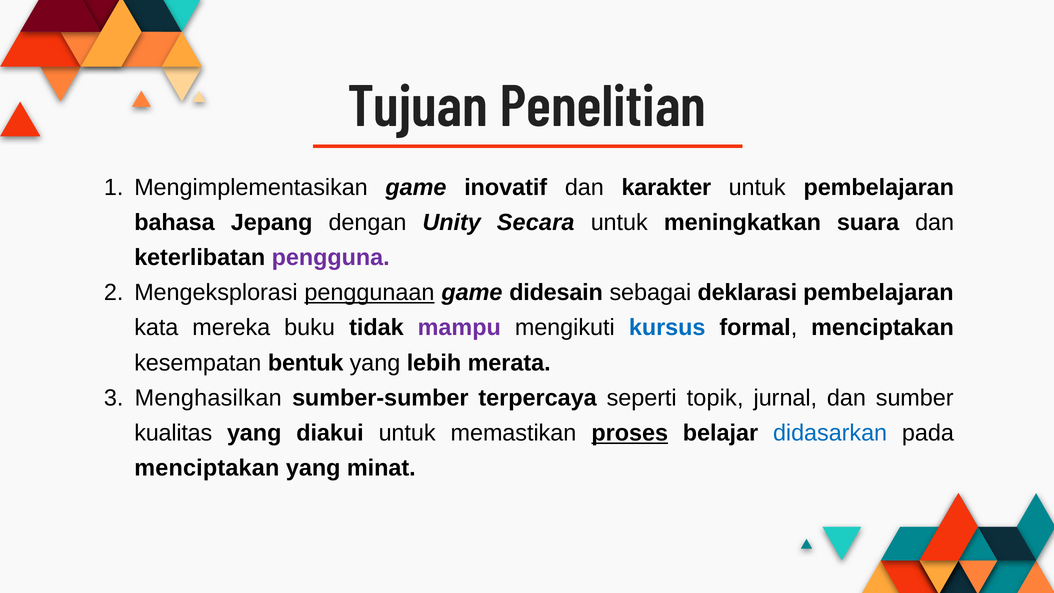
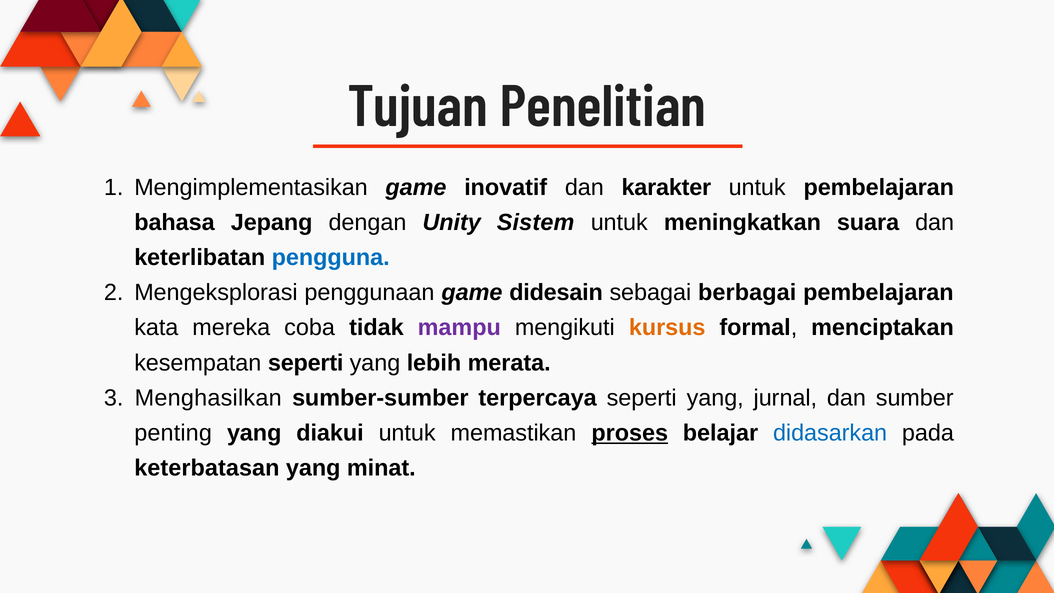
Secara: Secara -> Sistem
pengguna colour: purple -> blue
penggunaan underline: present -> none
deklarasi: deklarasi -> berbagai
buku: buku -> coba
kursus colour: blue -> orange
kesempatan bentuk: bentuk -> seperti
terpercaya seperti topik: topik -> yang
kualitas: kualitas -> penting
menciptakan at (207, 468): menciptakan -> keterbatasan
